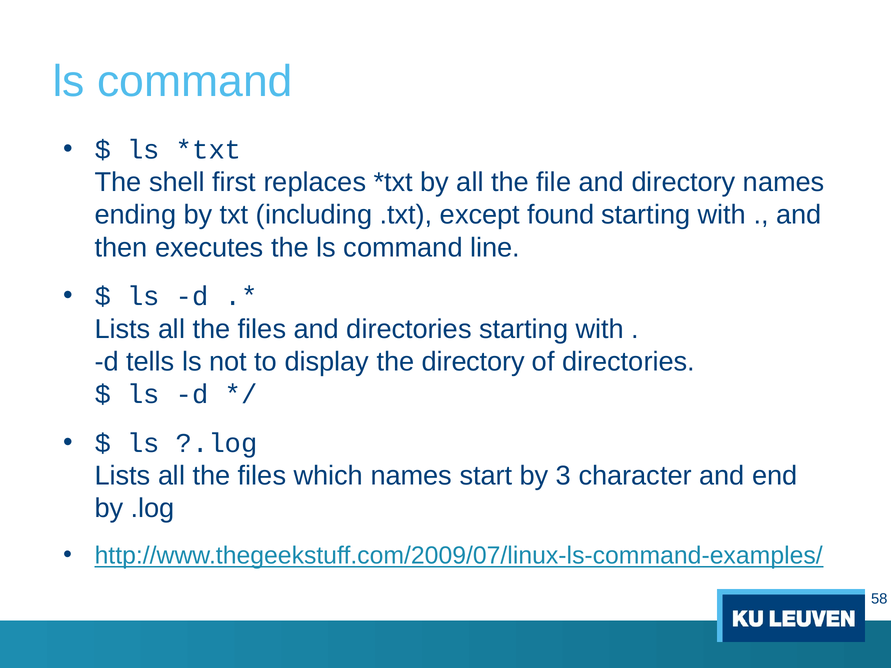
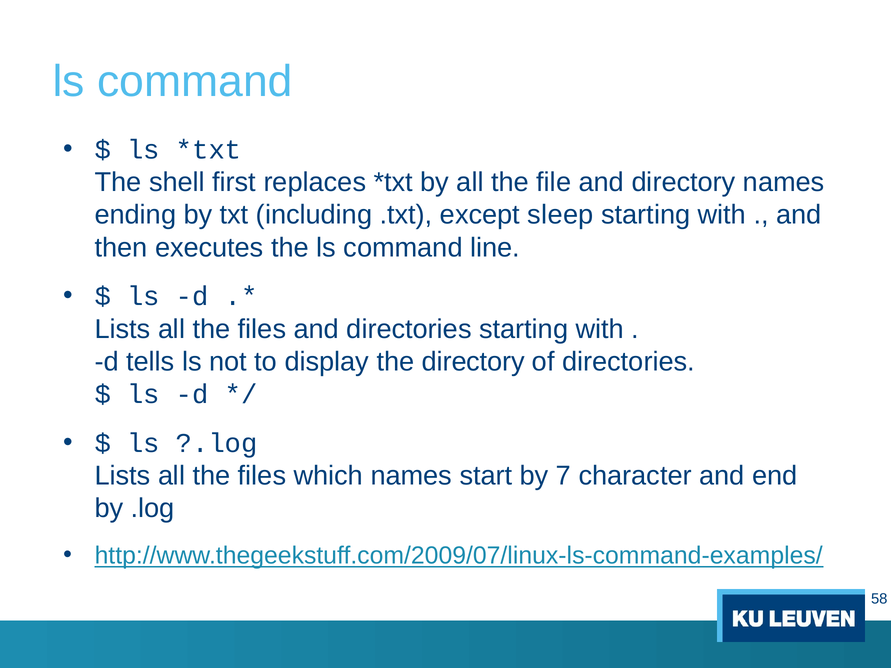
found: found -> sleep
3: 3 -> 7
